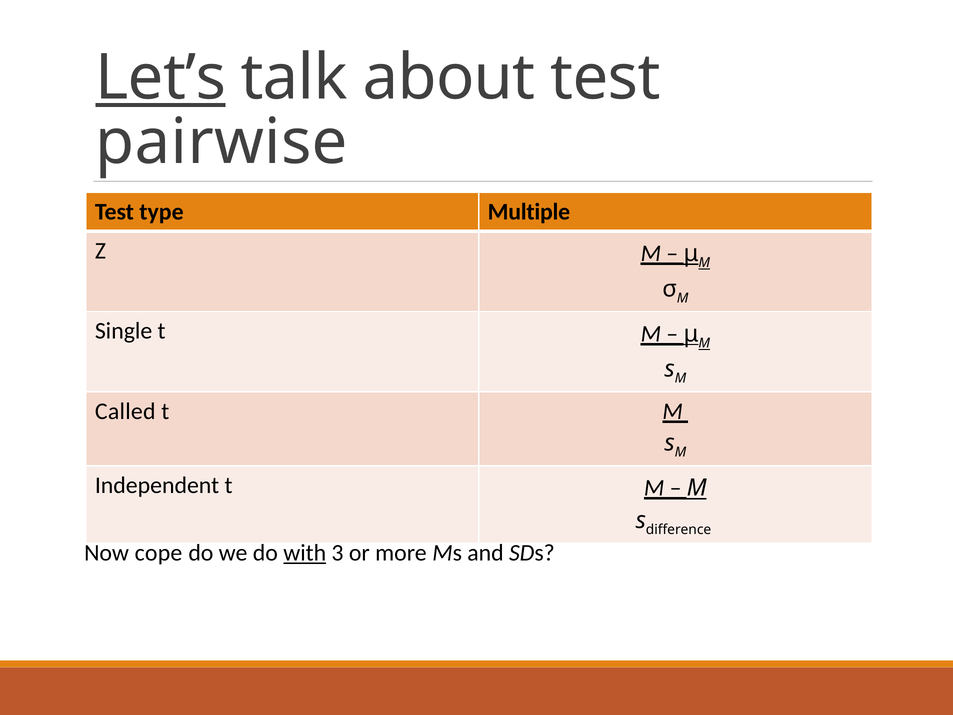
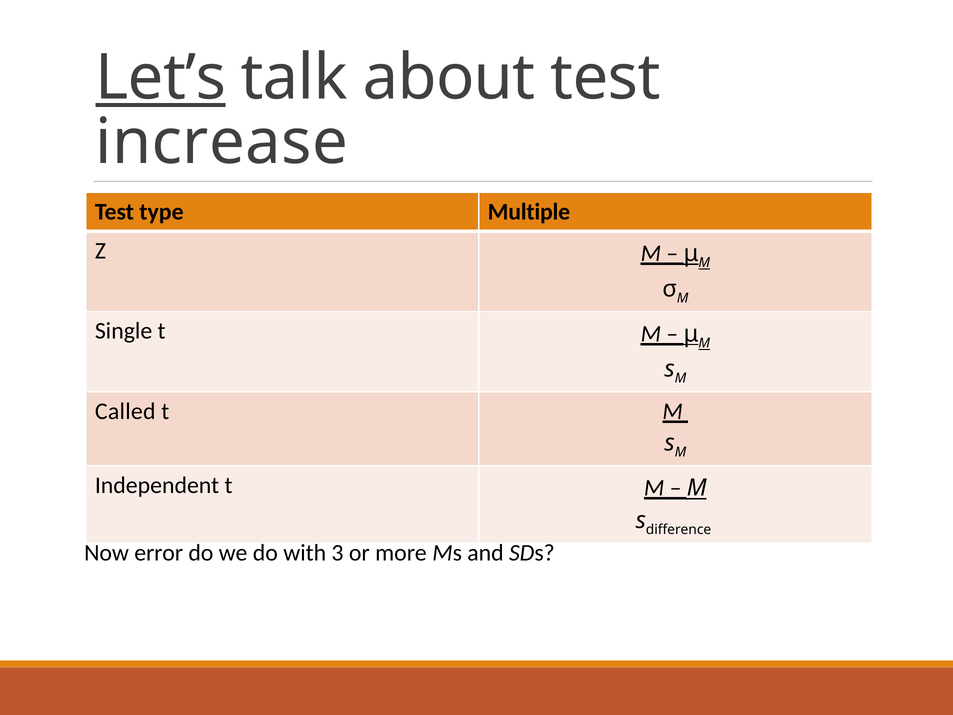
pairwise: pairwise -> increase
cope: cope -> error
with underline: present -> none
